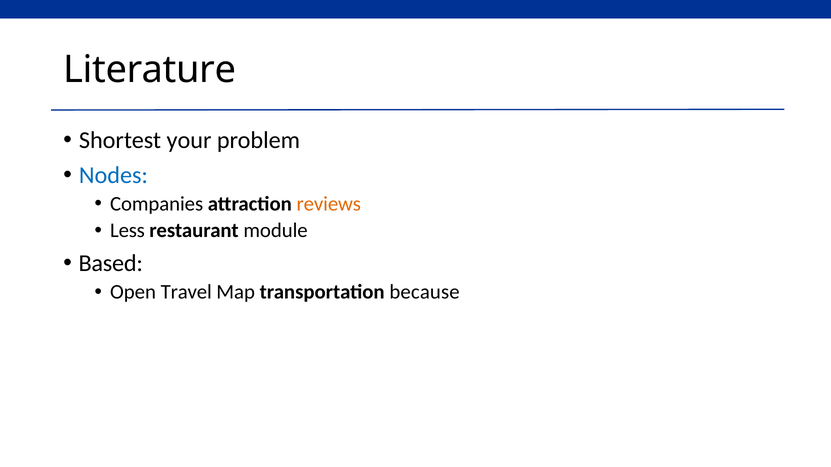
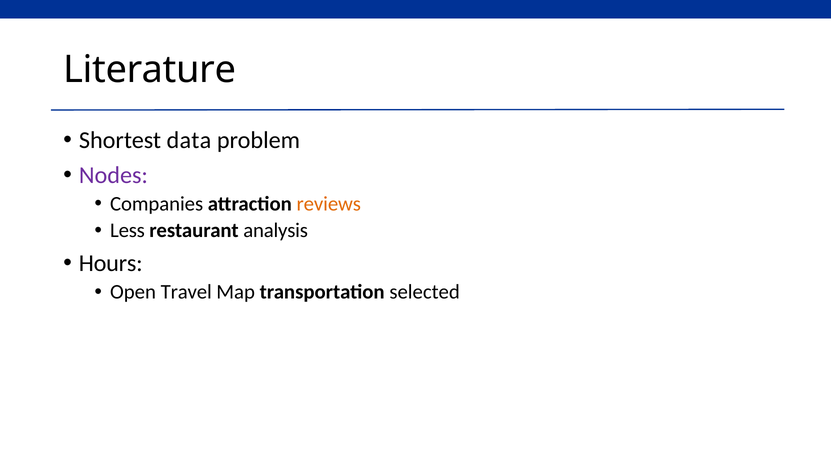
your: your -> data
Nodes colour: blue -> purple
module: module -> analysis
Based: Based -> Hours
because: because -> selected
